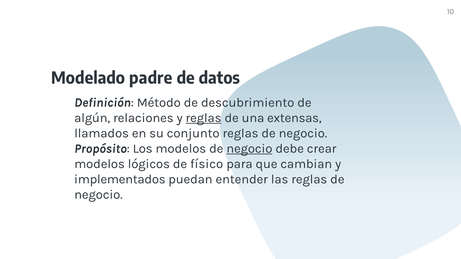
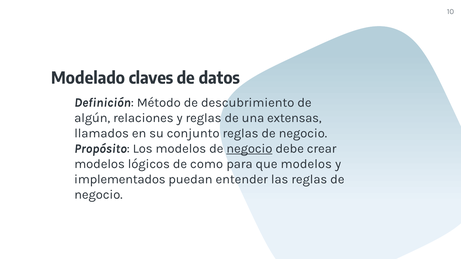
padre: padre -> claves
reglas at (204, 118) underline: present -> none
físico: físico -> como
que cambian: cambian -> modelos
